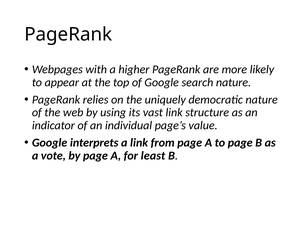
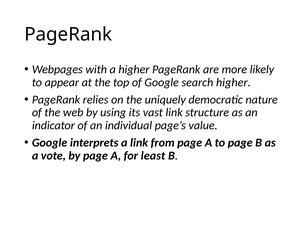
search nature: nature -> higher
